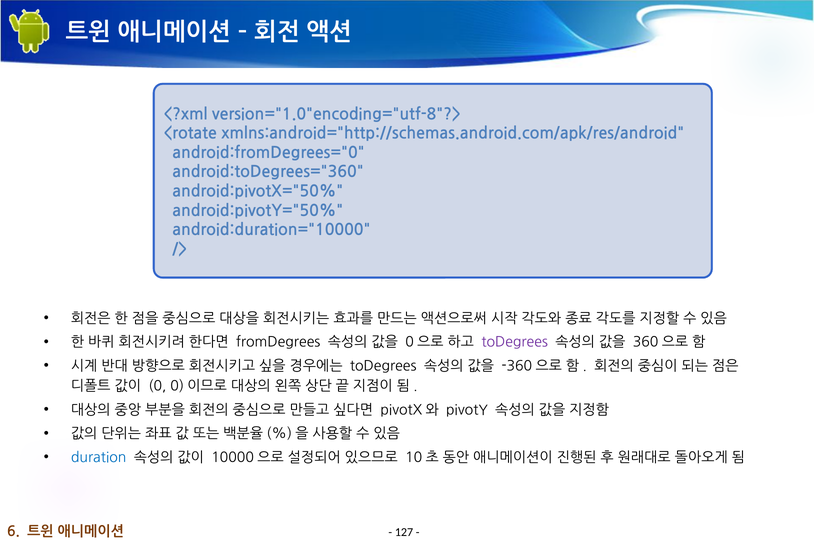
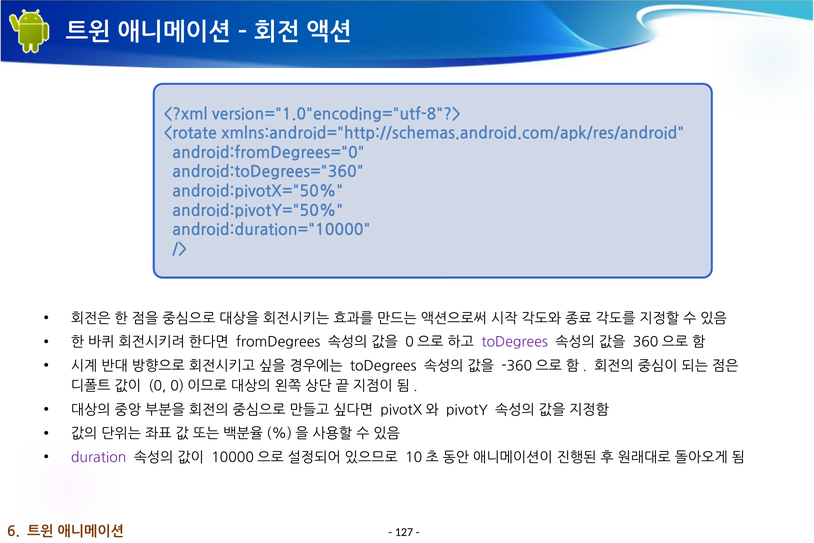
duration colour: blue -> purple
